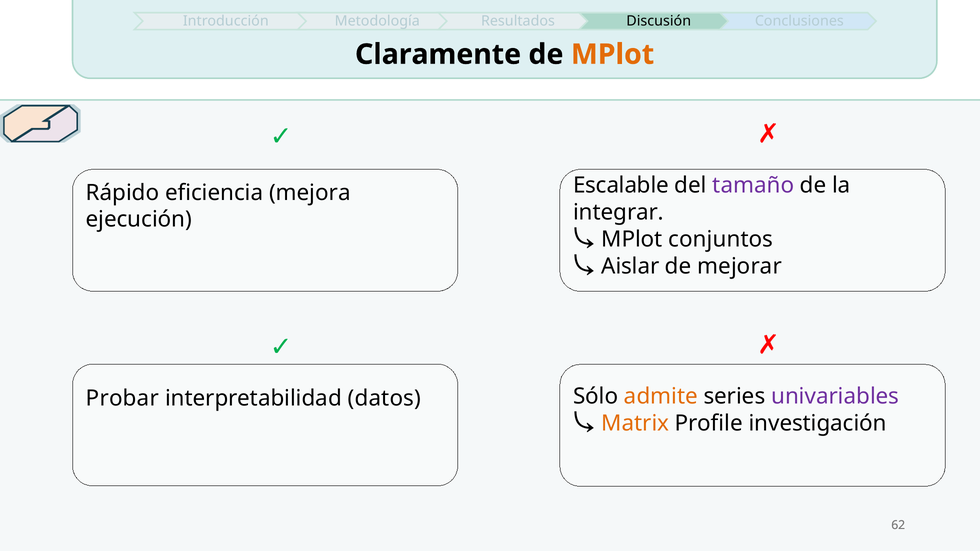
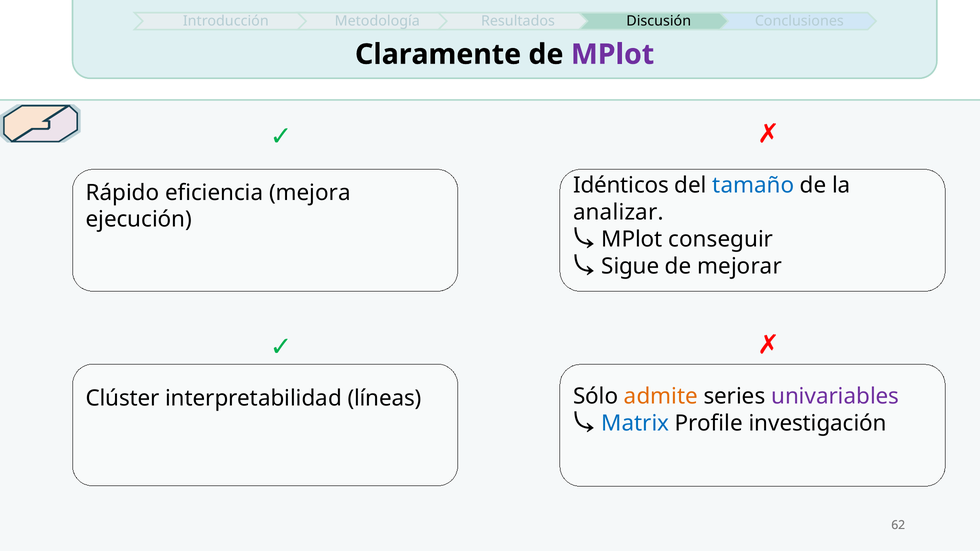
MPlot at (613, 54) colour: orange -> purple
Escalable: Escalable -> Idénticos
tamaño colour: purple -> blue
integrar: integrar -> analizar
conjuntos: conjuntos -> conseguir
Aislar: Aislar -> Sigue
Probar: Probar -> Clúster
datos: datos -> líneas
Matrix colour: orange -> blue
